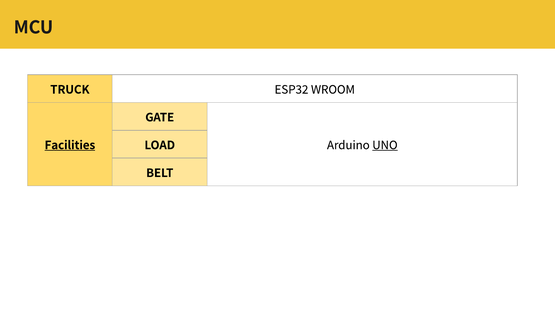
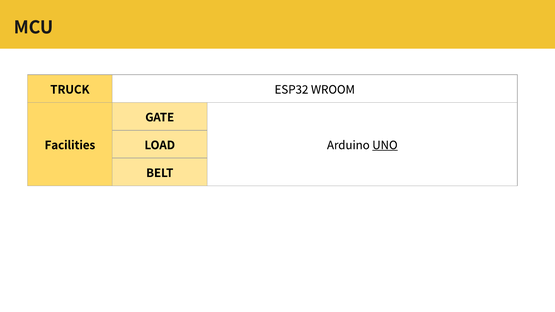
Facilities underline: present -> none
